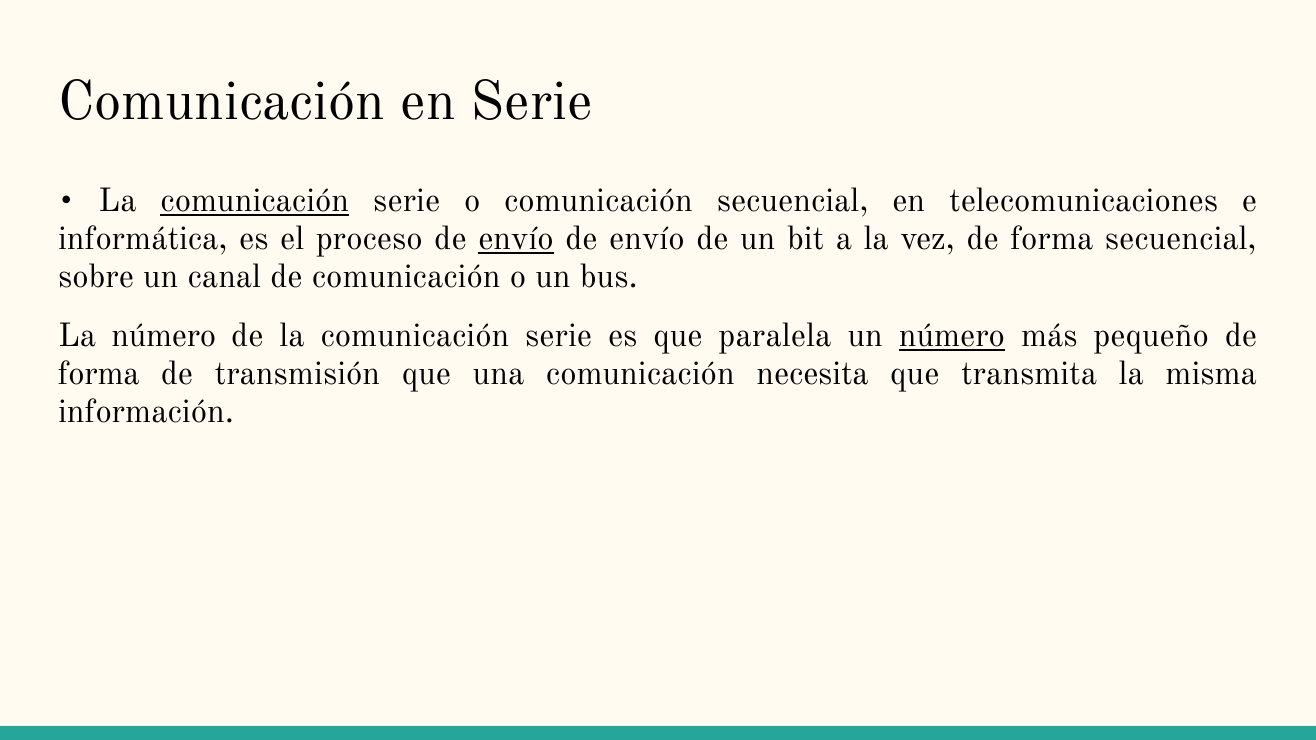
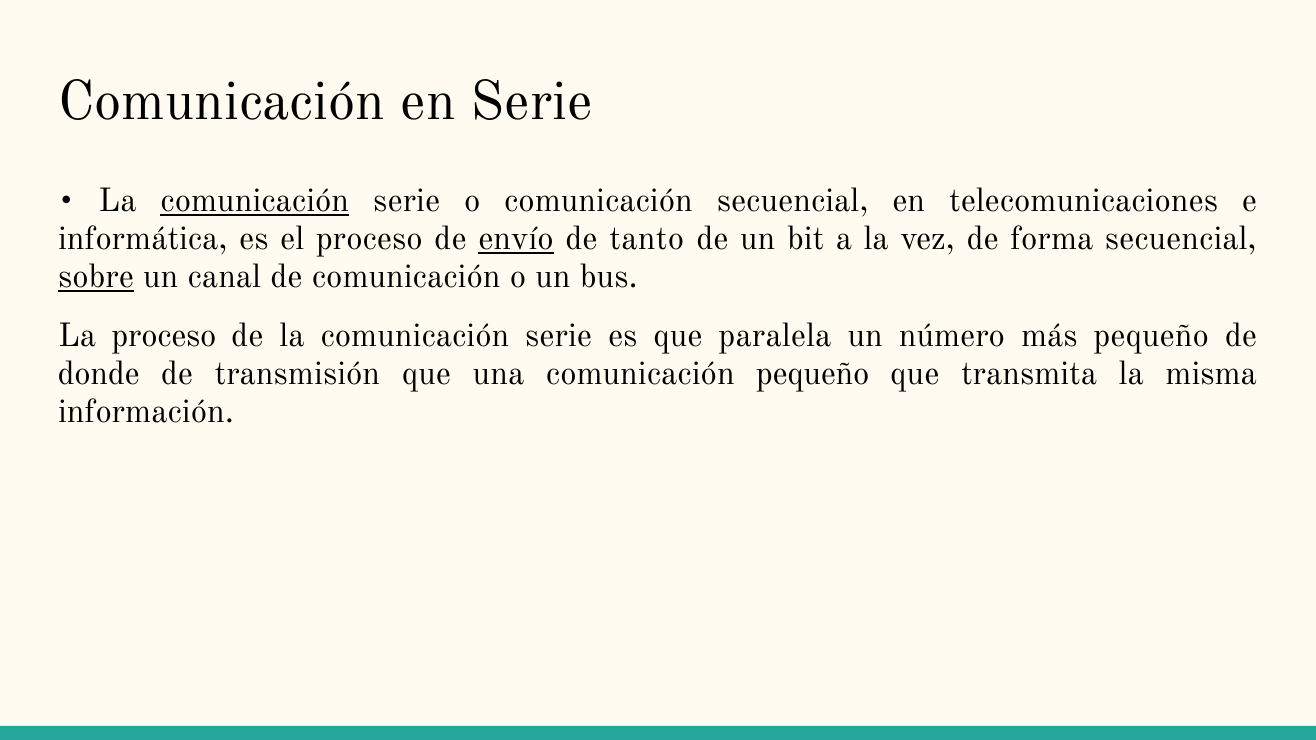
envío at (647, 239): envío -> tanto
sobre underline: none -> present
La número: número -> proceso
número at (952, 336) underline: present -> none
forma at (99, 374): forma -> donde
comunicación necesita: necesita -> pequeño
